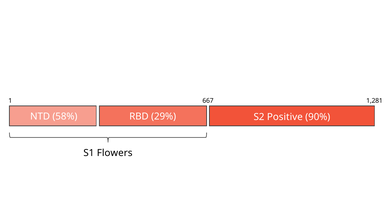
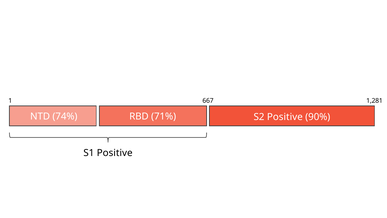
58%: 58% -> 74%
29%: 29% -> 71%
S1 Flowers: Flowers -> Positive
